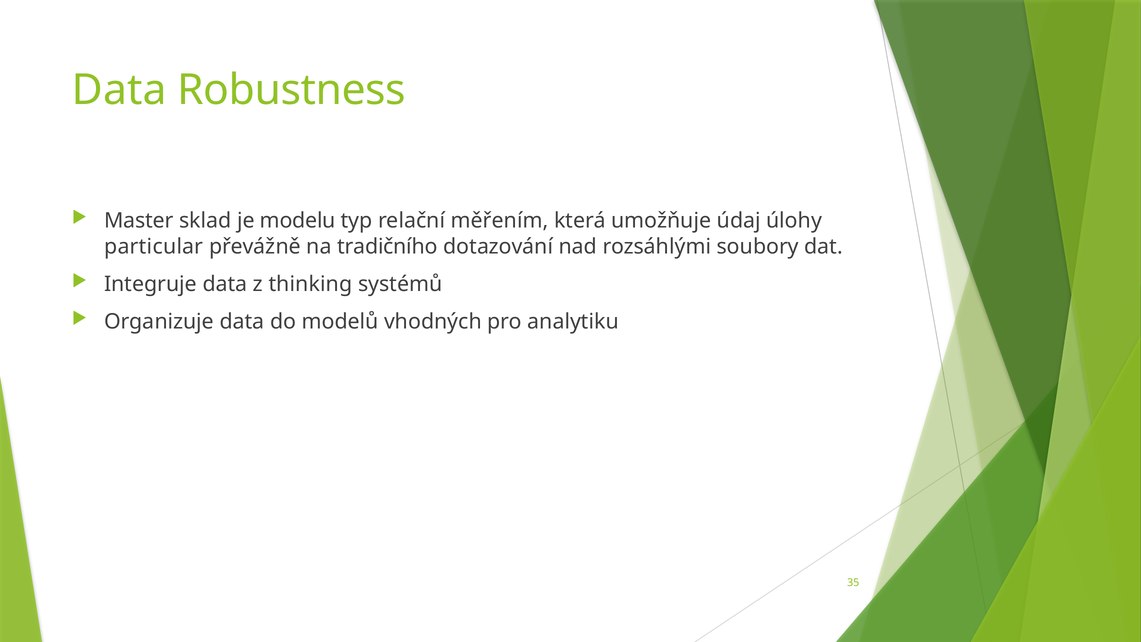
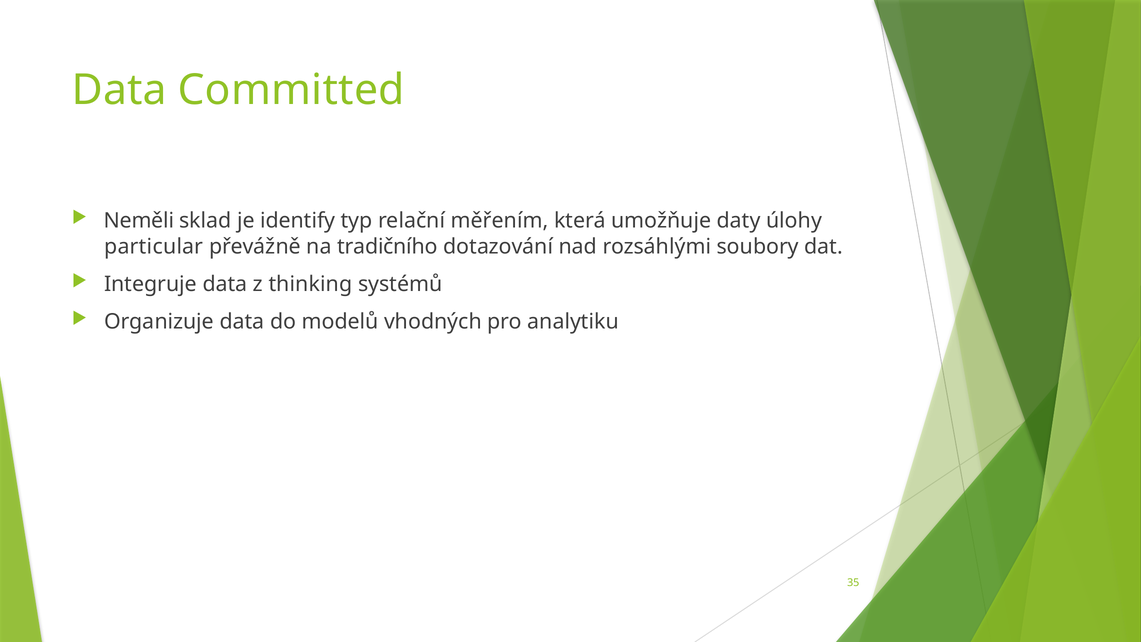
Robustness: Robustness -> Committed
Master: Master -> Neměli
modelu: modelu -> identify
údaj: údaj -> daty
